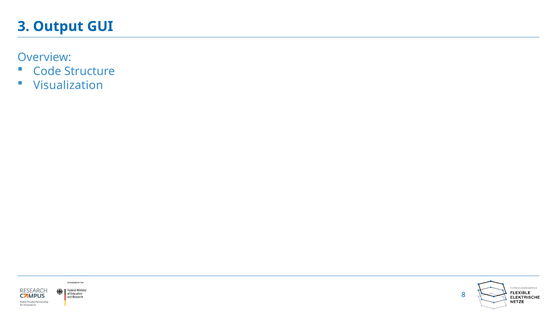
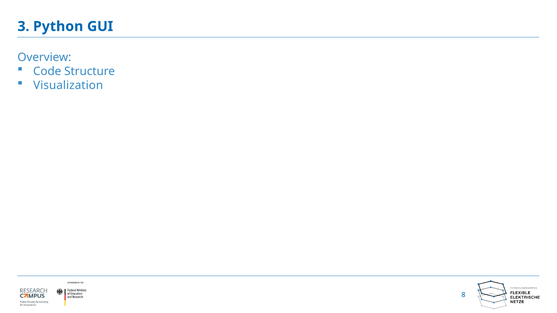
Output: Output -> Python
